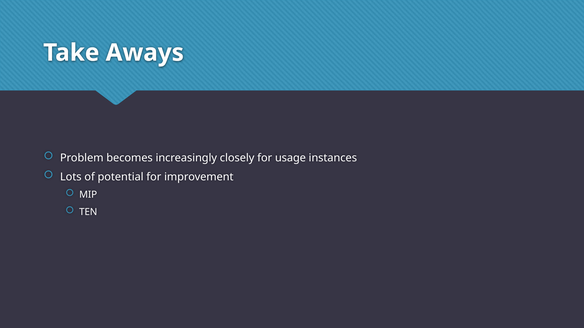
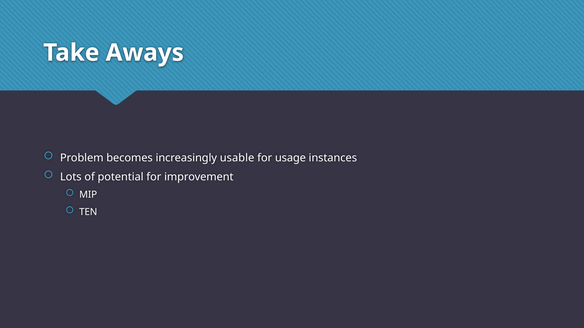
closely: closely -> usable
